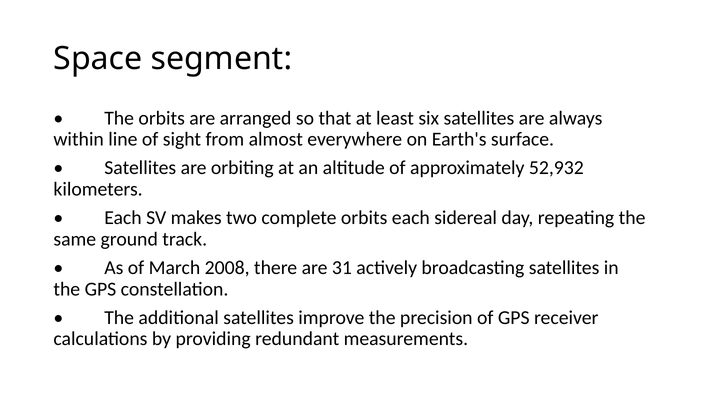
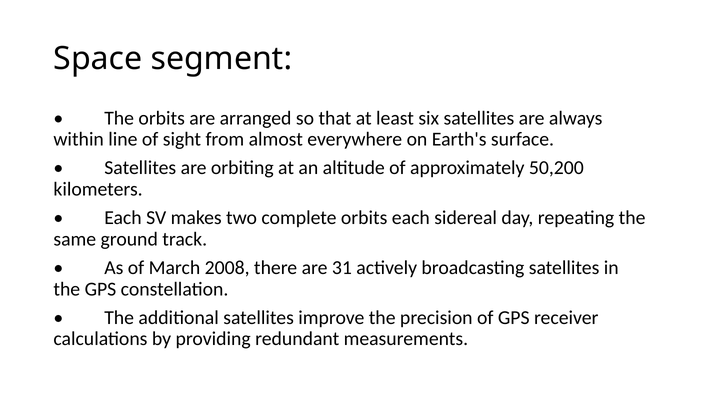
52,932: 52,932 -> 50,200
